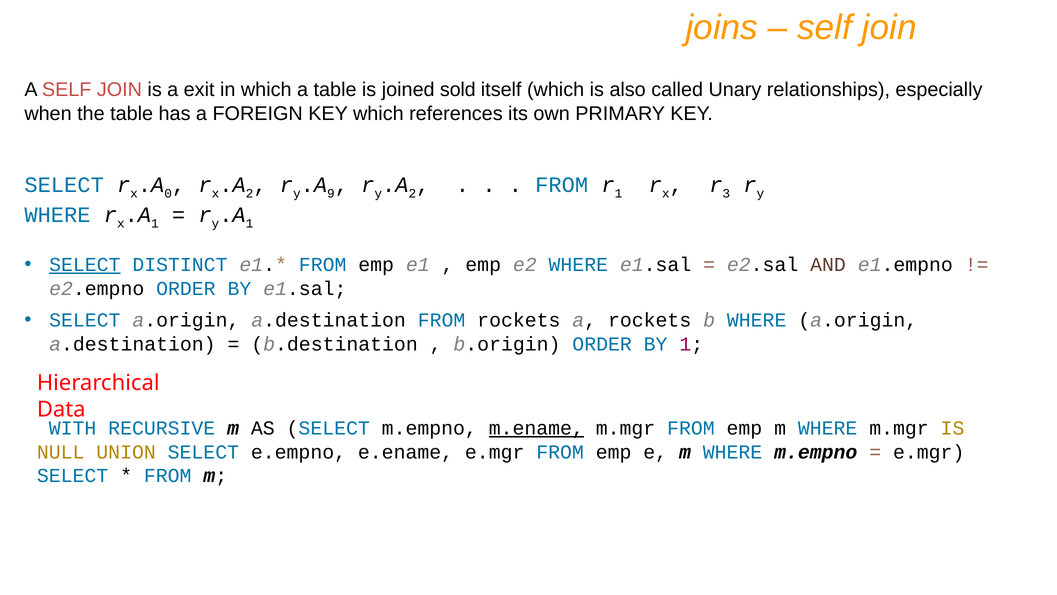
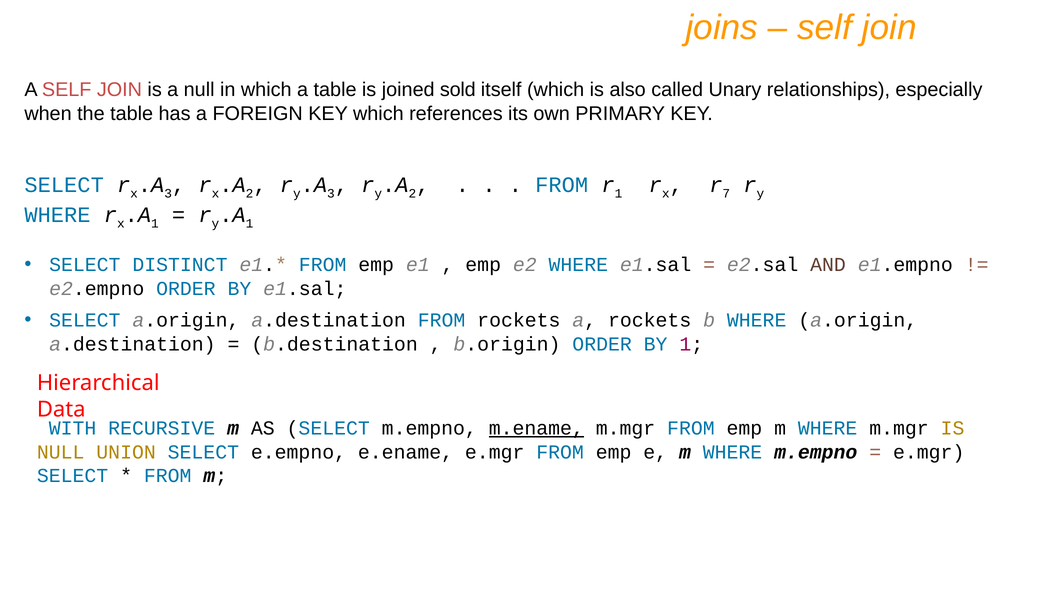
a exit: exit -> null
0 at (168, 193): 0 -> 3
9 at (331, 193): 9 -> 3
3: 3 -> 7
SELECT at (85, 264) underline: present -> none
